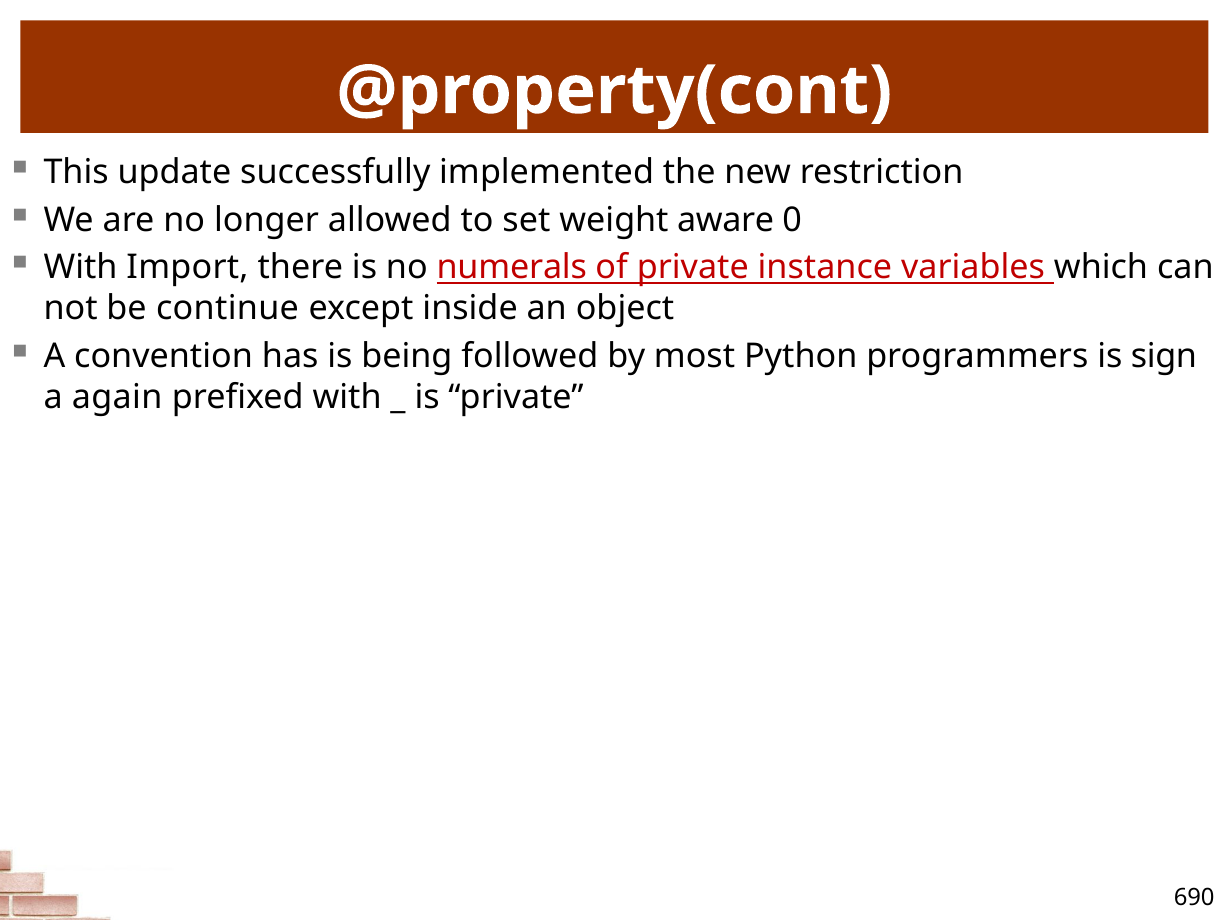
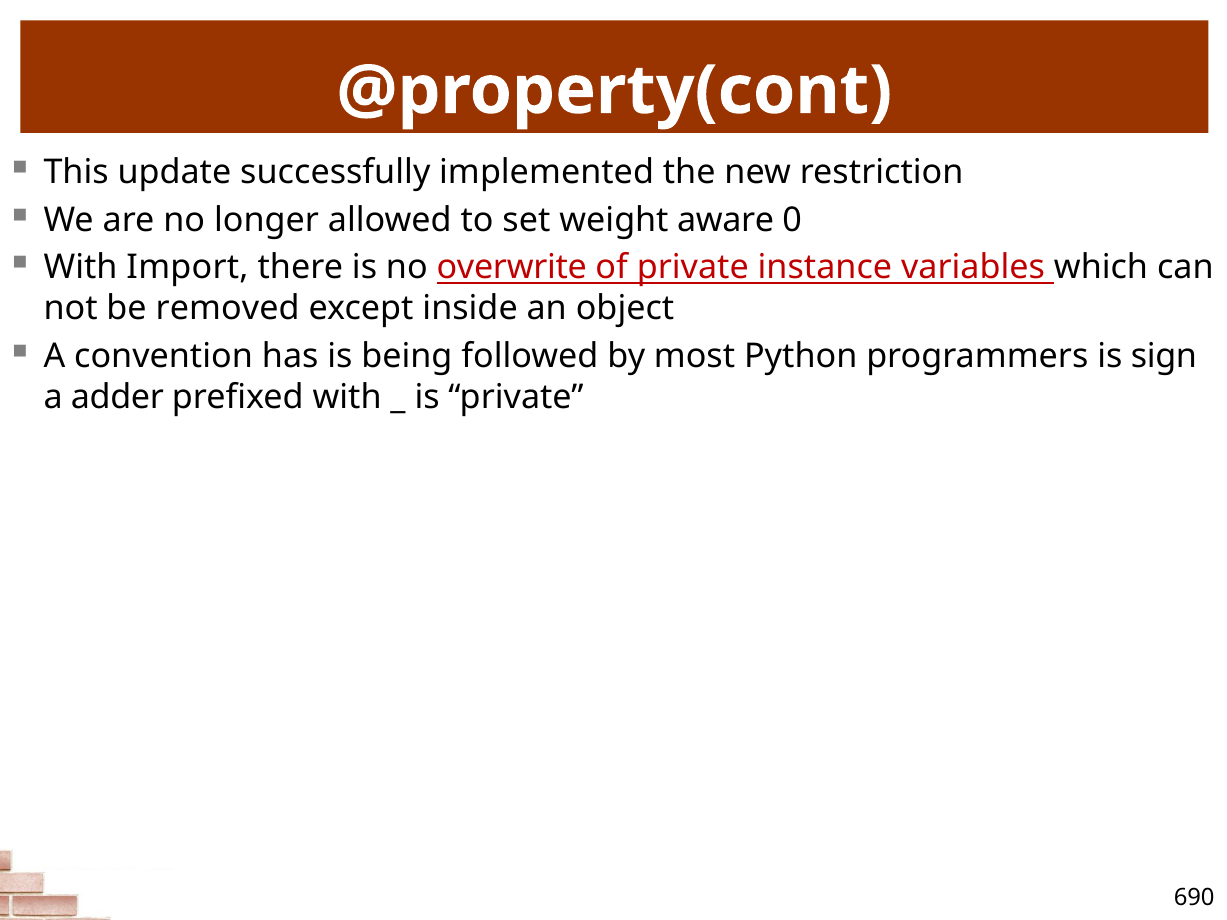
numerals: numerals -> overwrite
continue: continue -> removed
again: again -> adder
